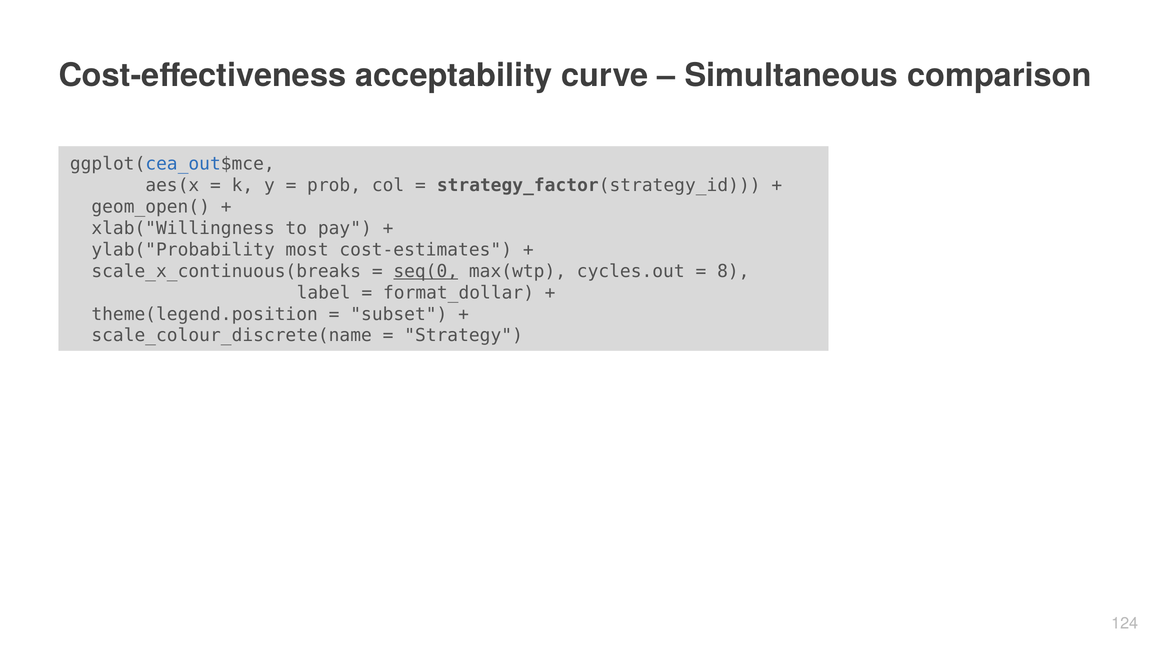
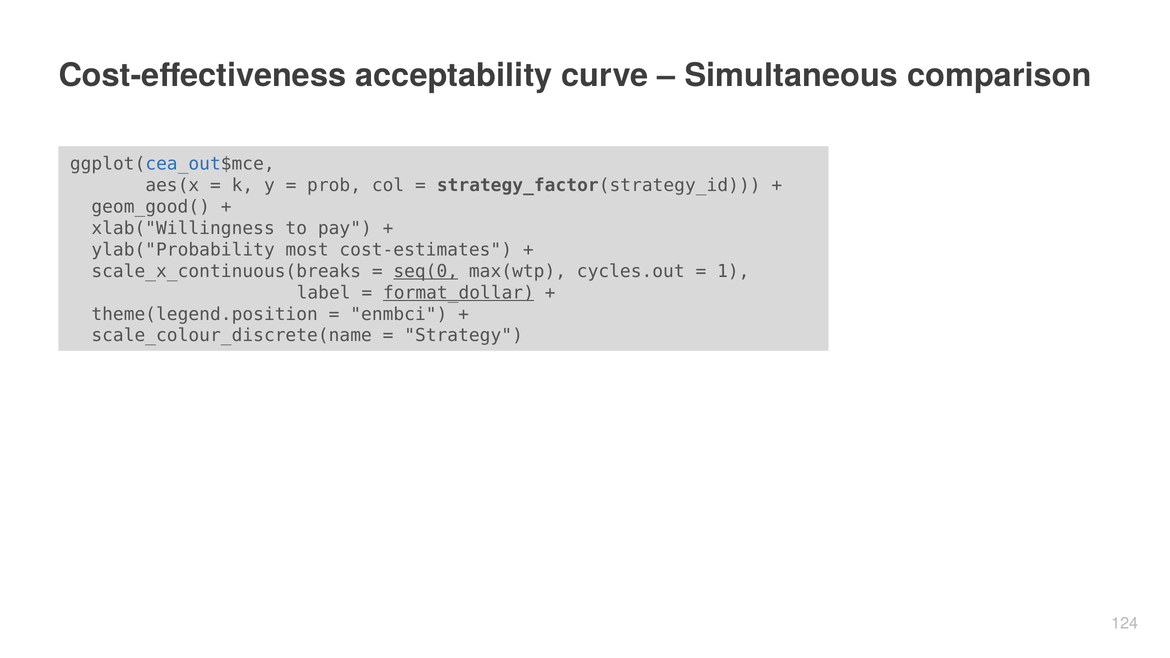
geom_open(: geom_open( -> geom_good(
8: 8 -> 1
format_dollar underline: none -> present
subset: subset -> enmbci
